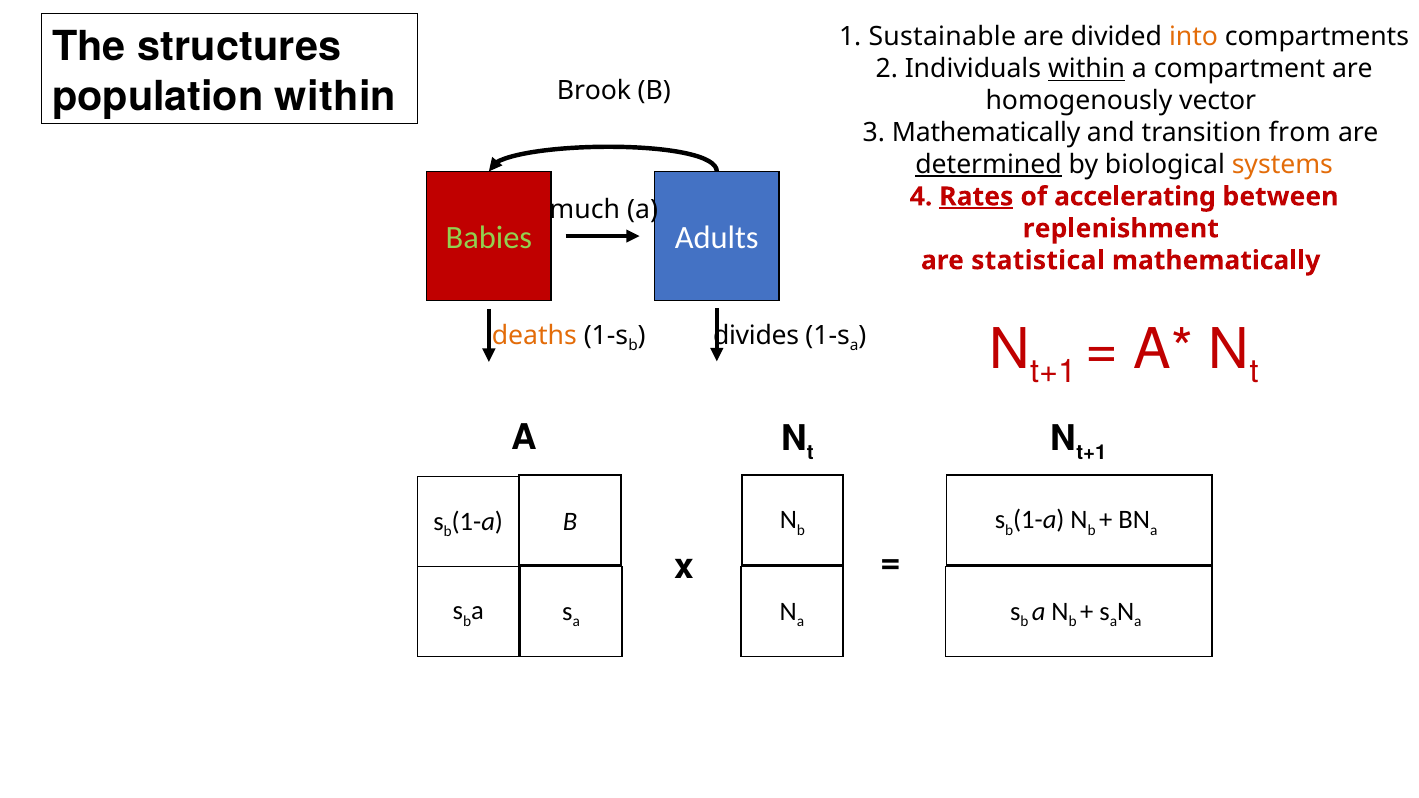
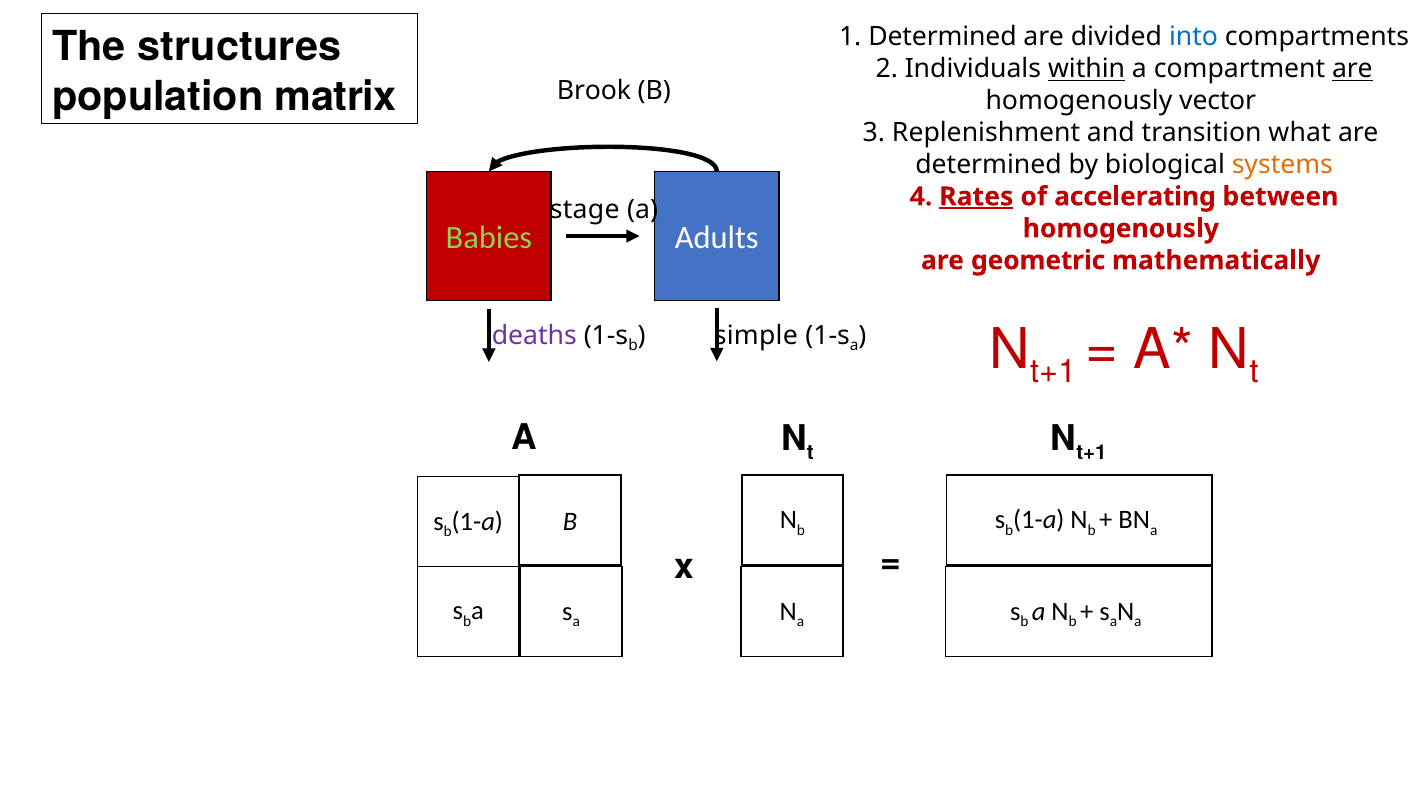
1 Sustainable: Sustainable -> Determined
into colour: orange -> blue
are at (1352, 69) underline: none -> present
population within: within -> matrix
3 Mathematically: Mathematically -> Replenishment
from: from -> what
determined at (989, 165) underline: present -> none
much: much -> stage
replenishment at (1121, 229): replenishment -> homogenously
statistical: statistical -> geometric
deaths colour: orange -> purple
divides: divides -> simple
